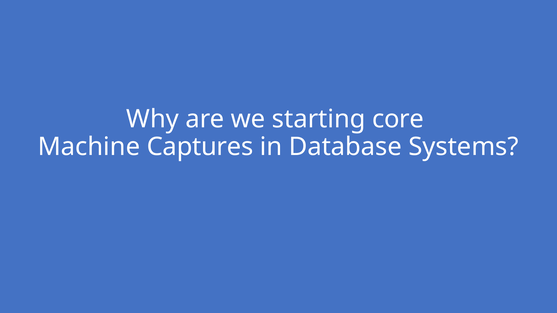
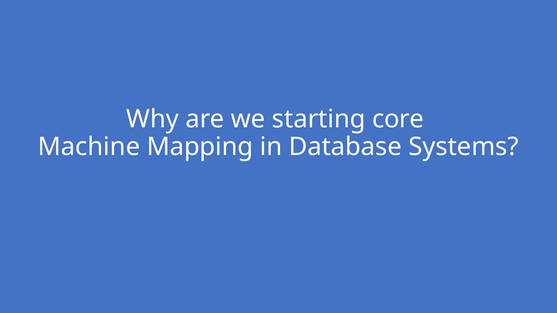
Captures: Captures -> Mapping
